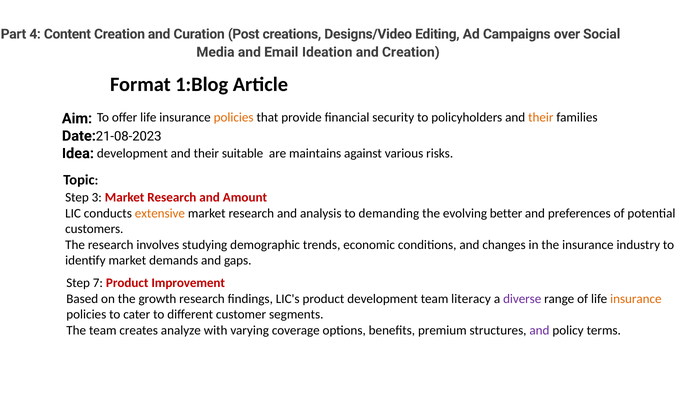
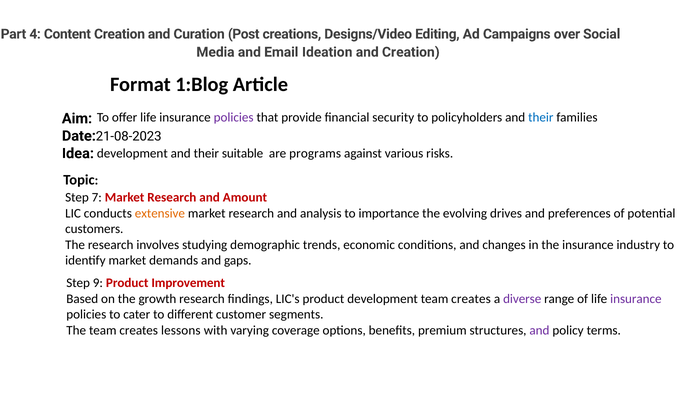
policies at (234, 117) colour: orange -> purple
their at (541, 117) colour: orange -> blue
maintains: maintains -> programs
3: 3 -> 7
demanding: demanding -> importance
better: better -> drives
7: 7 -> 9
development team literacy: literacy -> creates
insurance at (636, 299) colour: orange -> purple
analyze: analyze -> lessons
